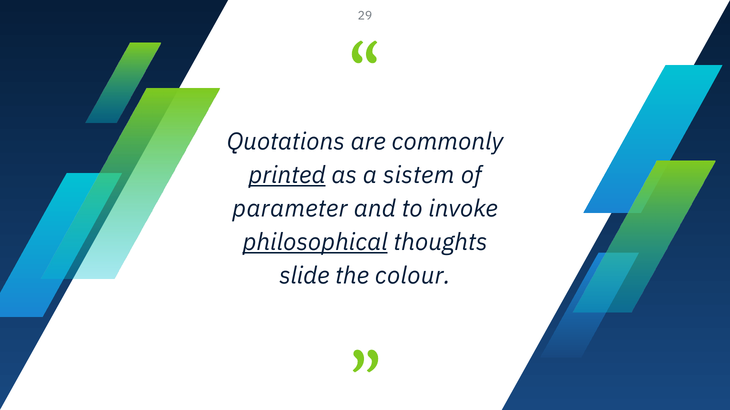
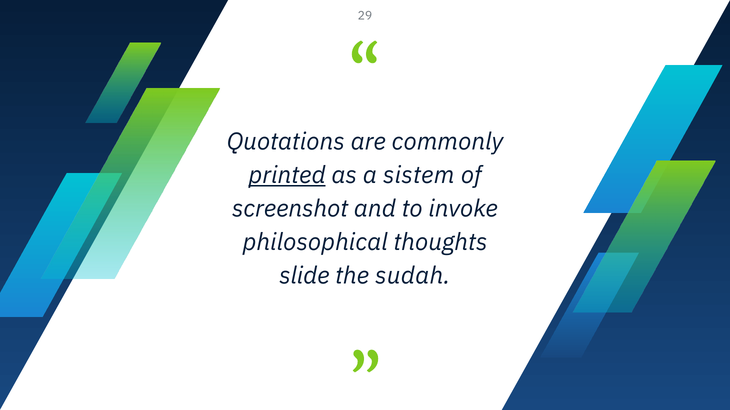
parameter: parameter -> screenshot
philosophical underline: present -> none
colour: colour -> sudah
